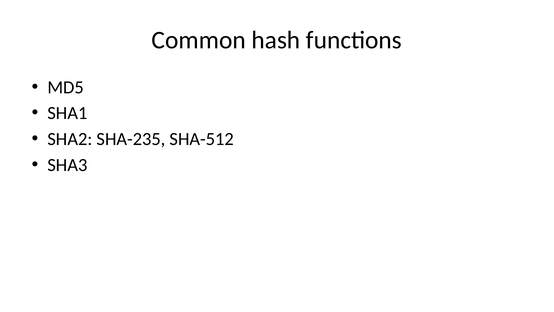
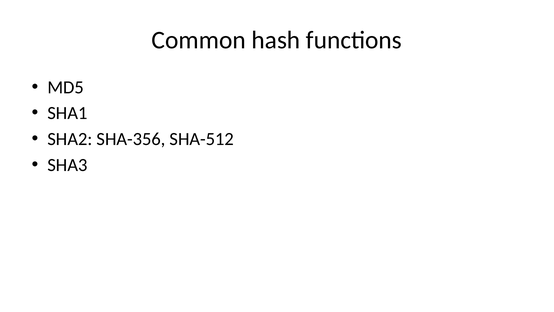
SHA-235: SHA-235 -> SHA-356
